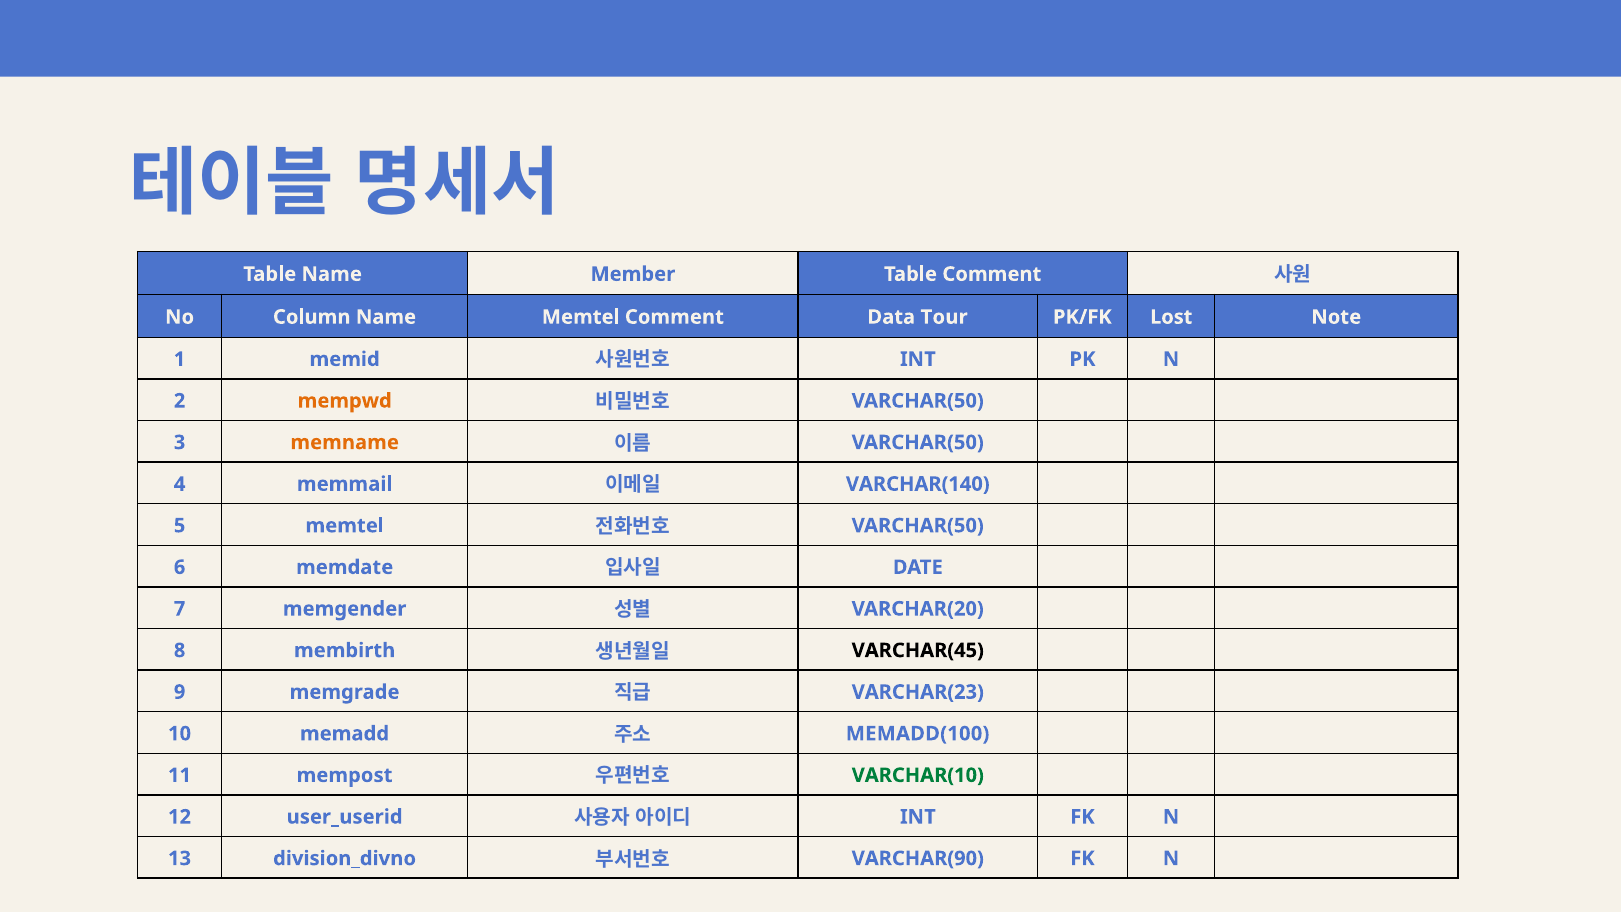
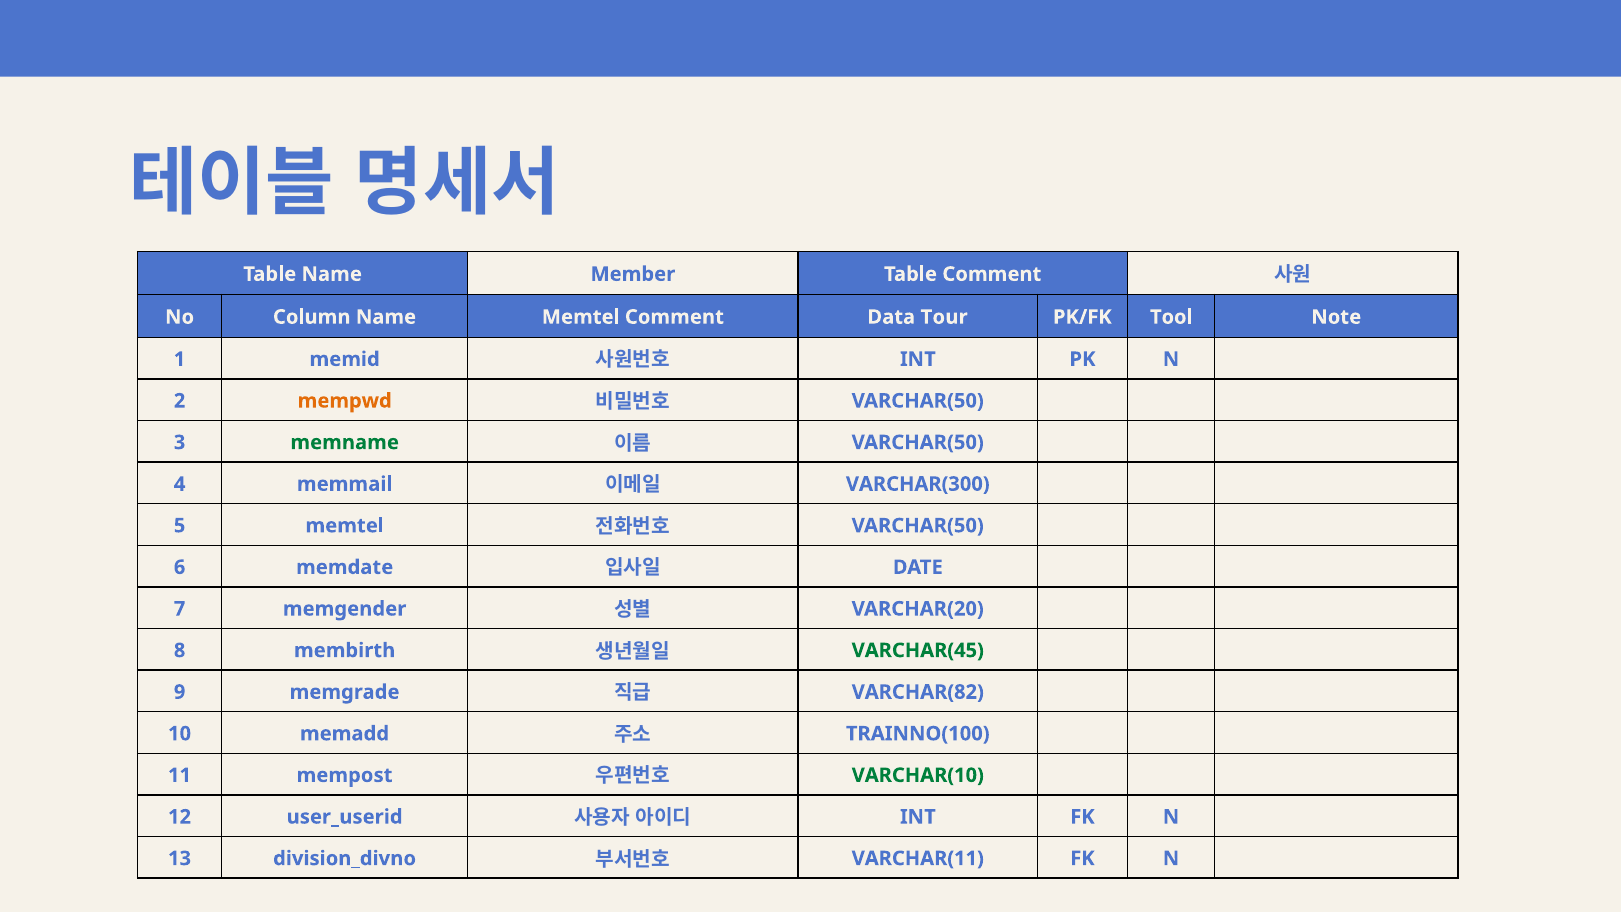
Lost: Lost -> Tool
memname colour: orange -> green
VARCHAR(140: VARCHAR(140 -> VARCHAR(300
VARCHAR(45 colour: black -> green
VARCHAR(23: VARCHAR(23 -> VARCHAR(82
MEMADD(100: MEMADD(100 -> TRAINNO(100
VARCHAR(90: VARCHAR(90 -> VARCHAR(11
